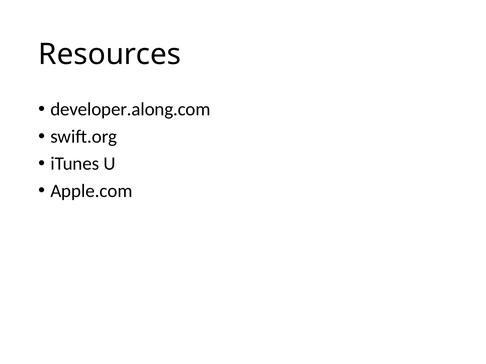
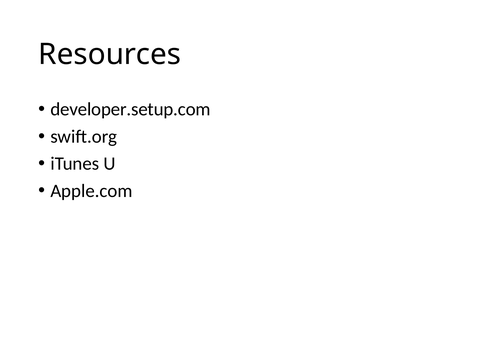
developer.along.com: developer.along.com -> developer.setup.com
